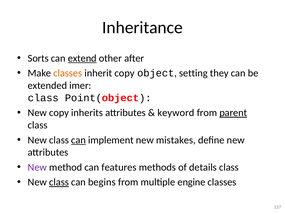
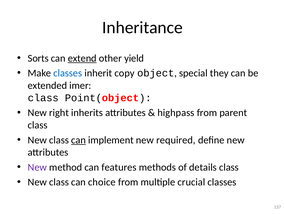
after: after -> yield
classes at (68, 73) colour: orange -> blue
setting: setting -> special
New copy: copy -> right
keyword: keyword -> highpass
parent underline: present -> none
mistakes: mistakes -> required
class at (59, 182) underline: present -> none
begins: begins -> choice
engine: engine -> crucial
